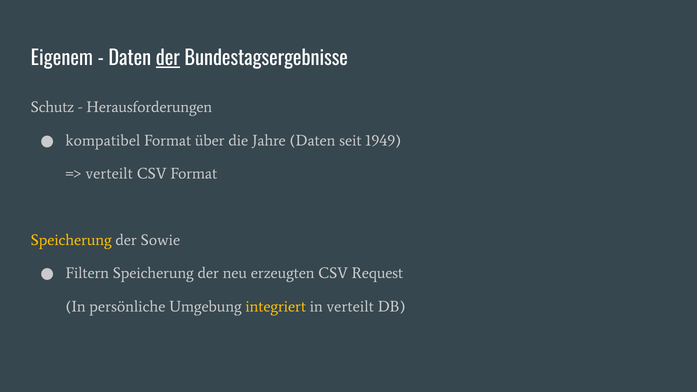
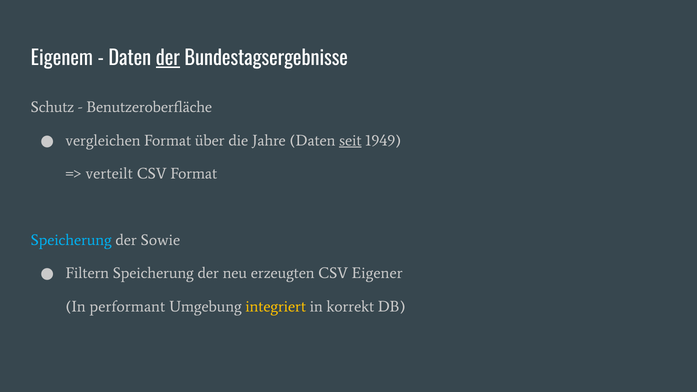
Herausforderungen: Herausforderungen -> Benutzeroberfläche
kompatibel: kompatibel -> vergleichen
seit underline: none -> present
Speicherung at (71, 240) colour: yellow -> light blue
Request: Request -> Eigener
persönliche: persönliche -> performant
in verteilt: verteilt -> korrekt
